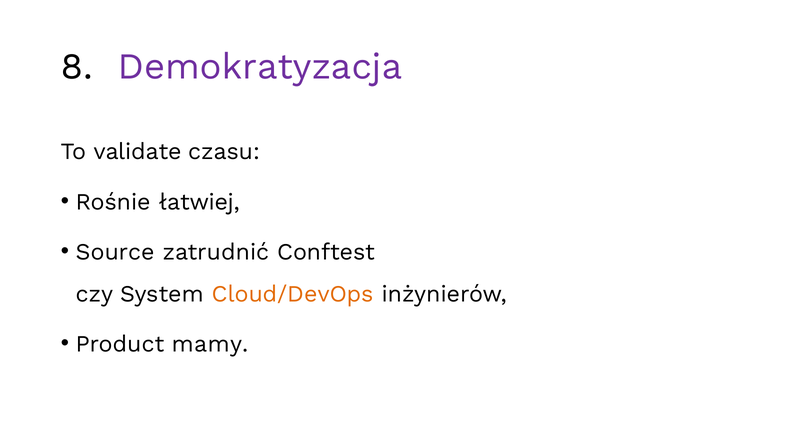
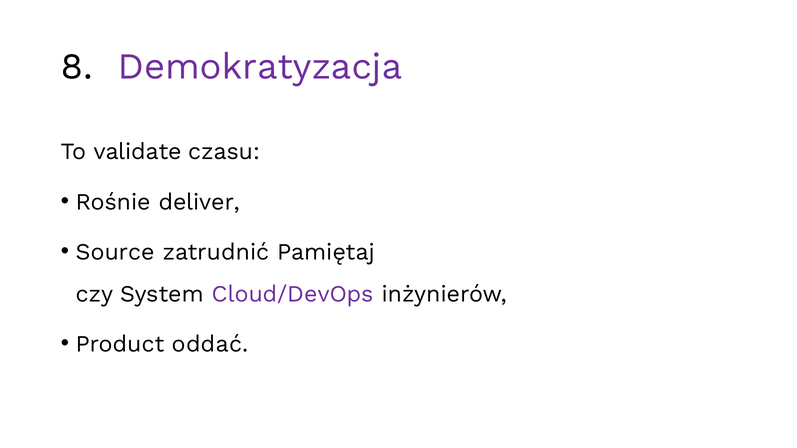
łatwiej: łatwiej -> deliver
Conftest: Conftest -> Pamiętaj
Cloud/DevOps colour: orange -> purple
mamy: mamy -> oddać
